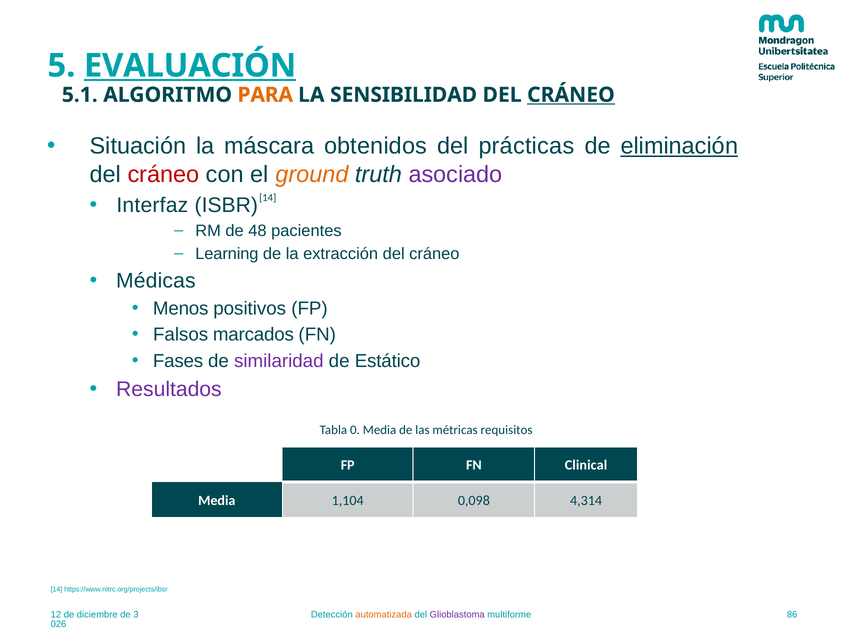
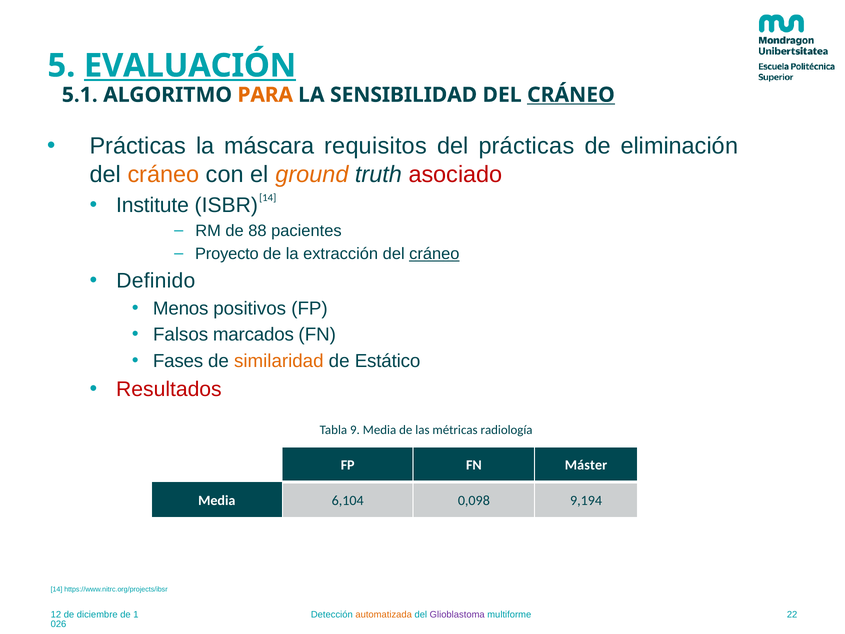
Situación at (138, 146): Situación -> Prácticas
obtenidos: obtenidos -> requisitos
eliminación underline: present -> none
cráneo at (163, 174) colour: red -> orange
asociado colour: purple -> red
Interfaz: Interfaz -> Institute
48: 48 -> 88
Learning: Learning -> Proyecto
cráneo at (434, 254) underline: none -> present
Médicas: Médicas -> Definido
similaridad colour: purple -> orange
Resultados colour: purple -> red
0: 0 -> 9
requisitos: requisitos -> radiología
Clinical: Clinical -> Máster
1,104: 1,104 -> 6,104
4,314: 4,314 -> 9,194
3: 3 -> 1
86: 86 -> 22
